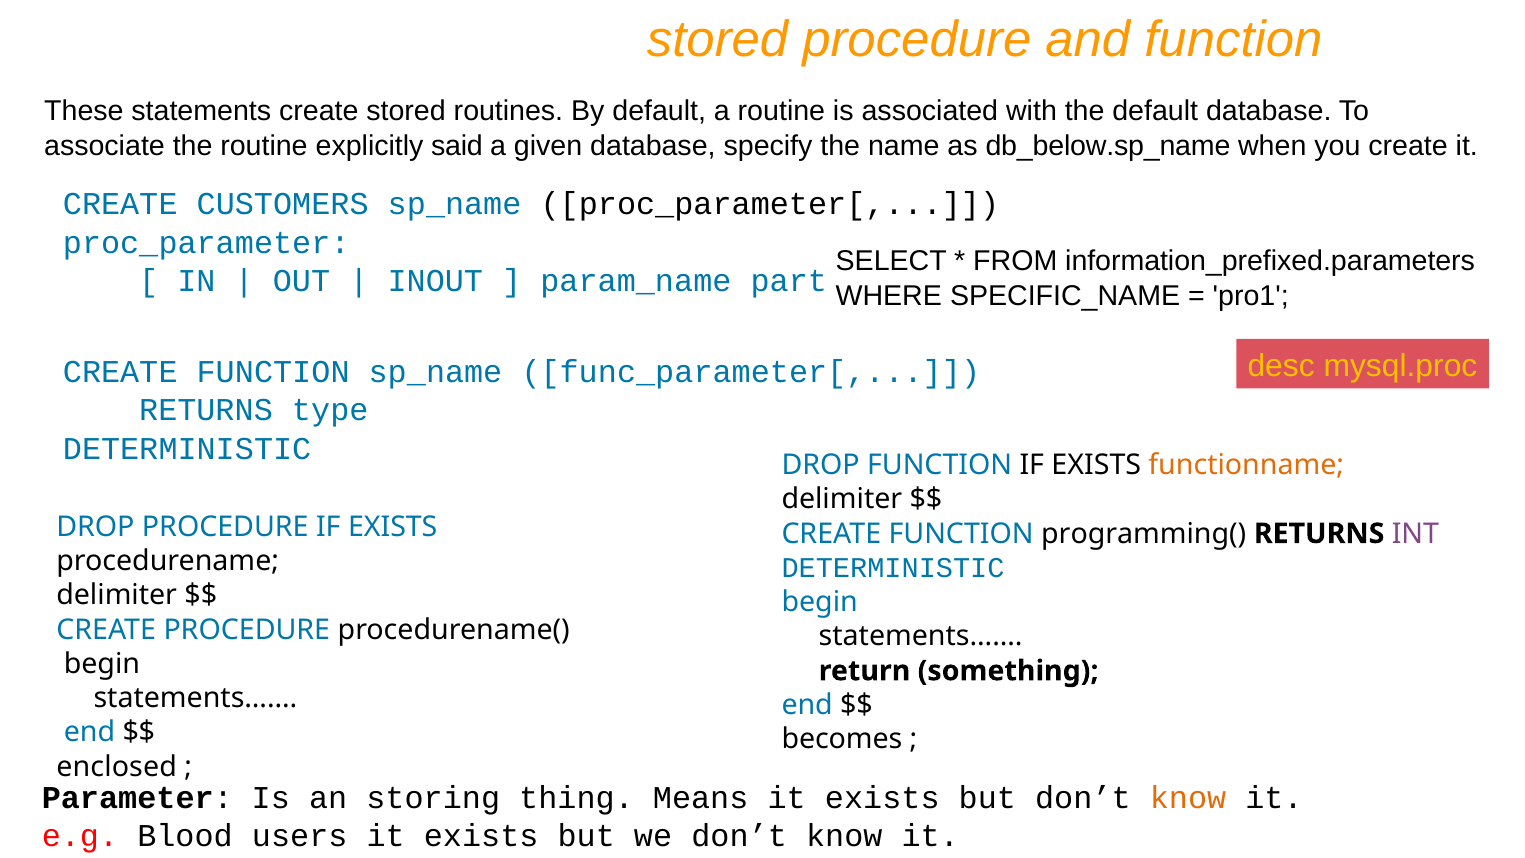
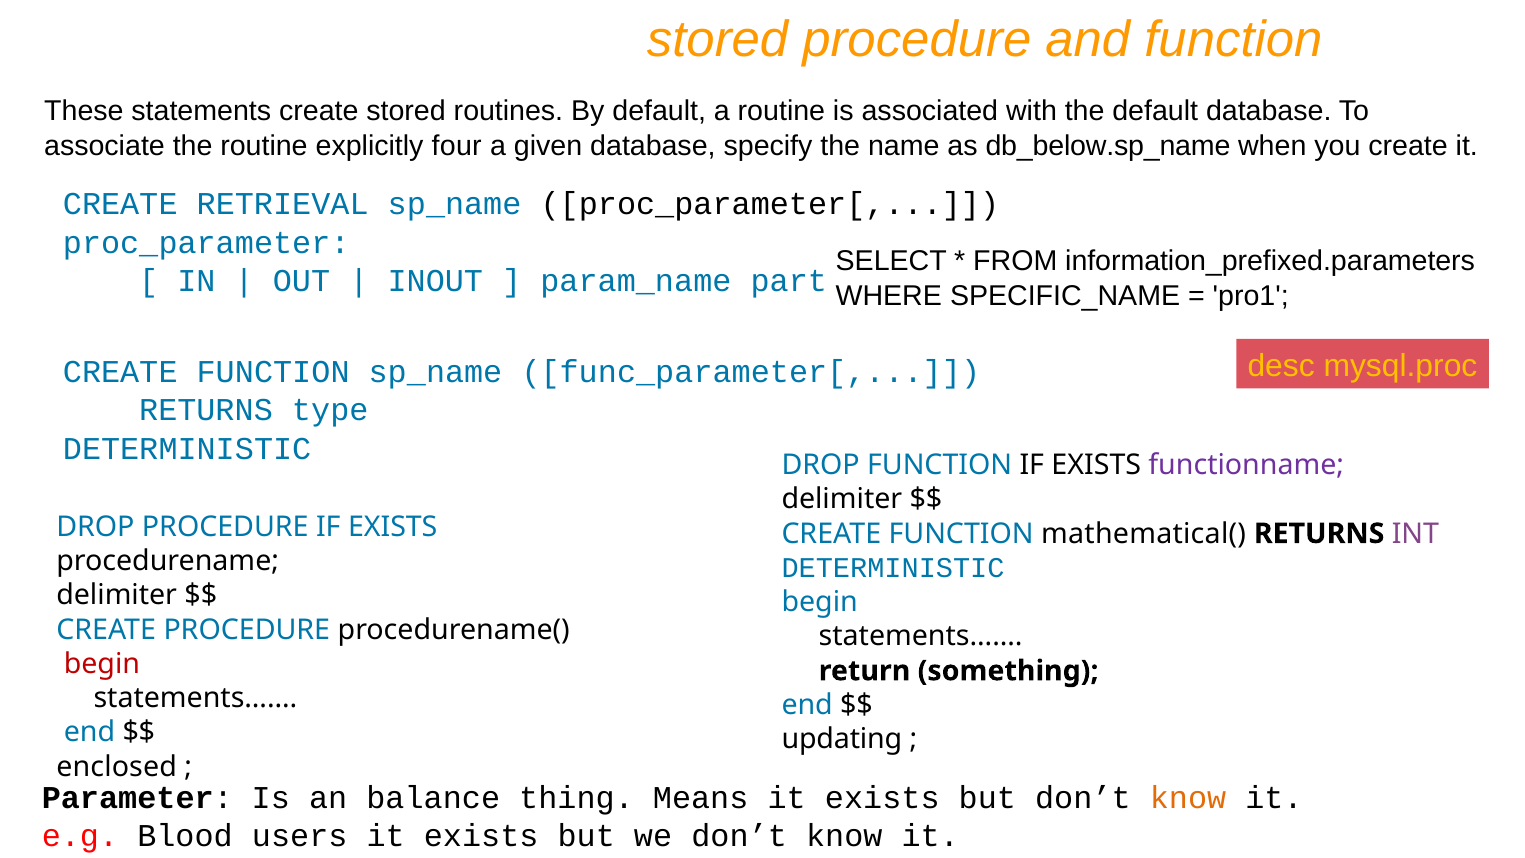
said: said -> four
CUSTOMERS: CUSTOMERS -> RETRIEVAL
functionname colour: orange -> purple
programming(: programming( -> mathematical(
begin at (102, 664) colour: black -> red
becomes: becomes -> updating
storing: storing -> balance
